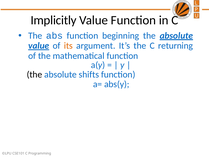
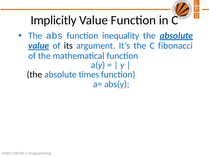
beginning: beginning -> inequality
its colour: orange -> black
returning: returning -> fibonacci
shifts: shifts -> times
